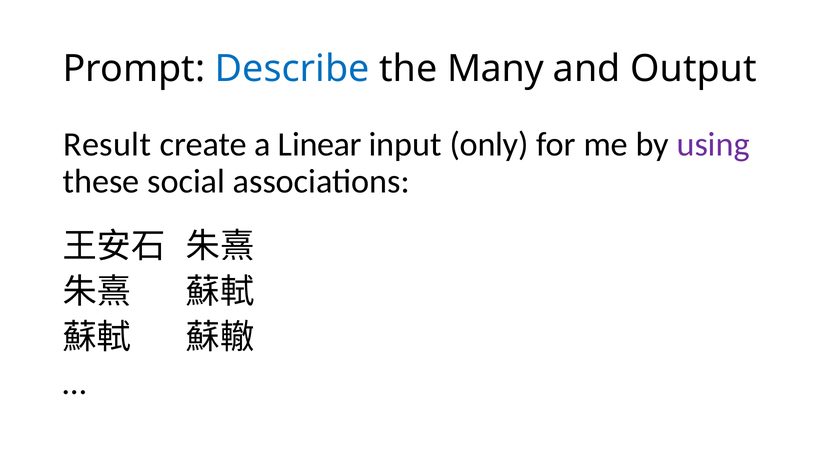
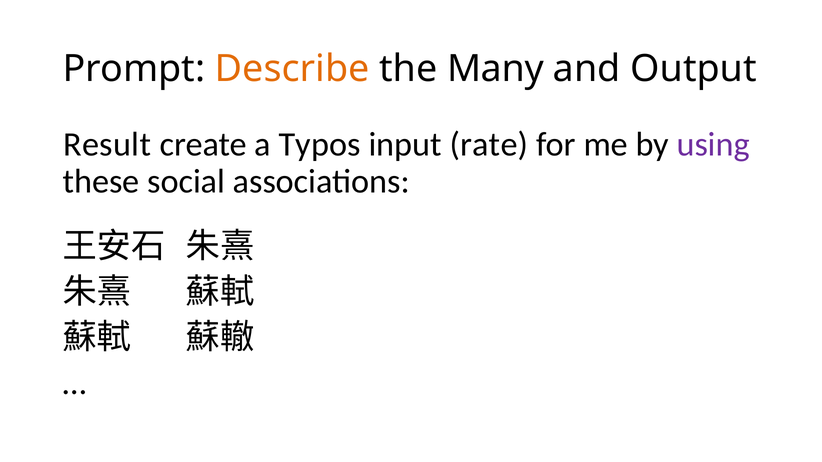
Describe colour: blue -> orange
Linear: Linear -> Typos
only: only -> rate
